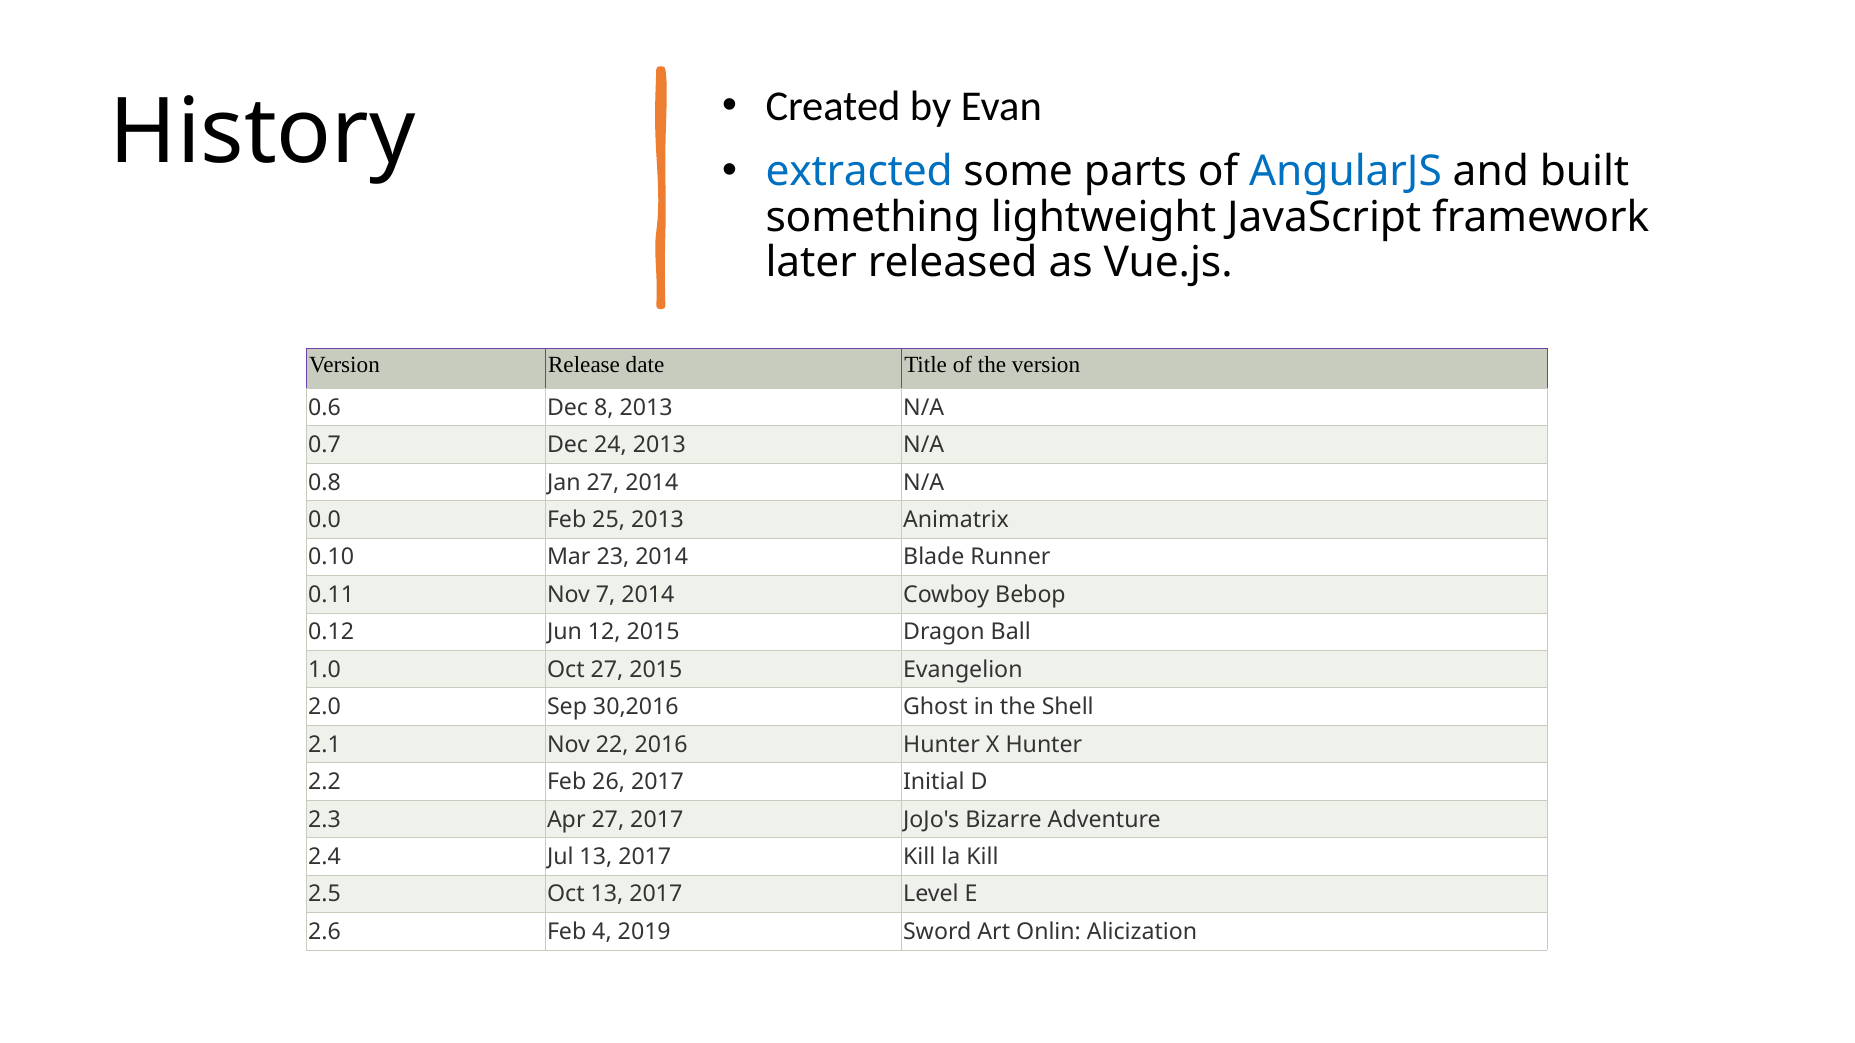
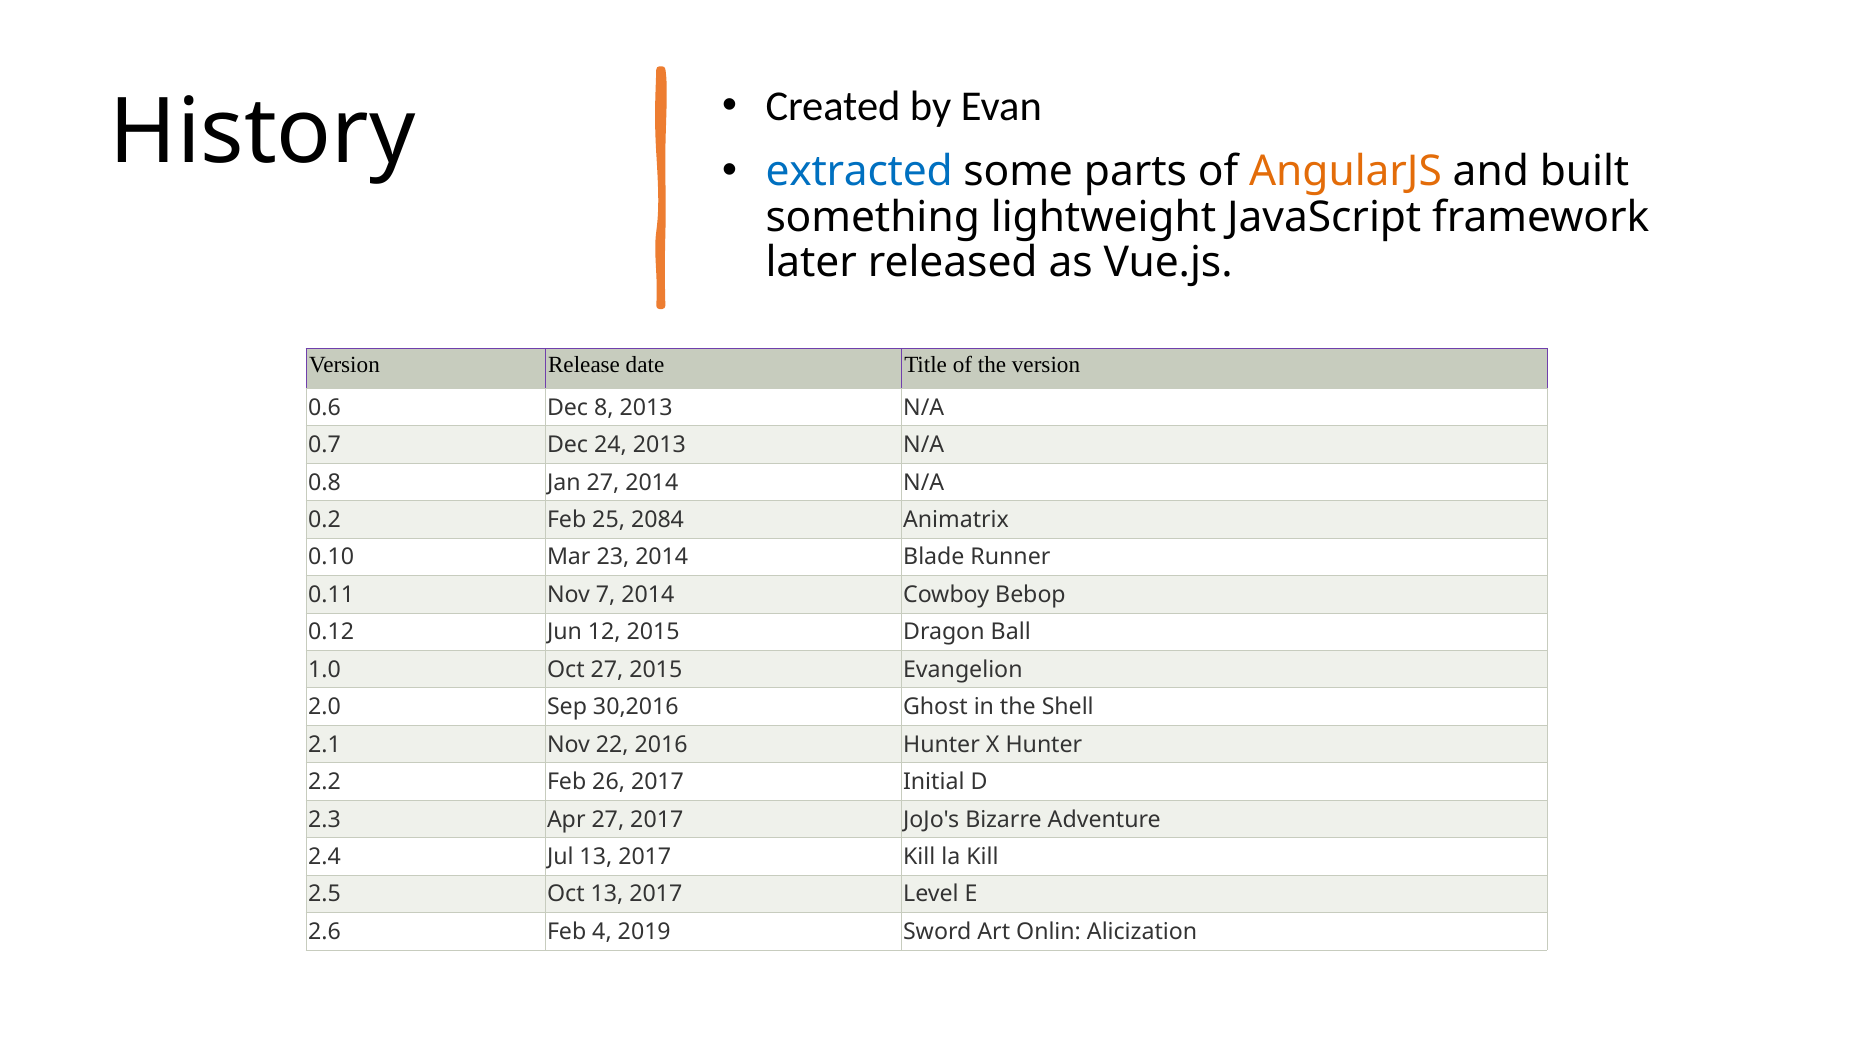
AngularJS colour: blue -> orange
0.0: 0.0 -> 0.2
25 2013: 2013 -> 2084
